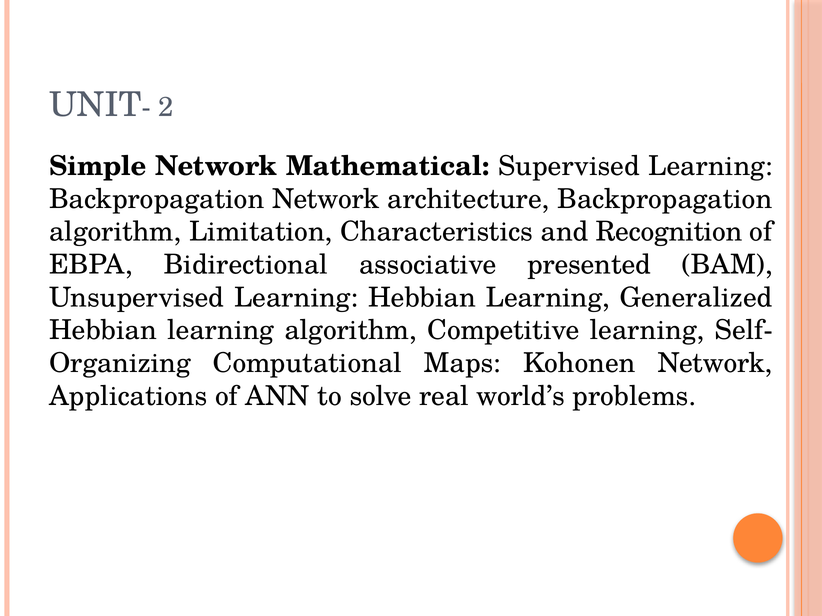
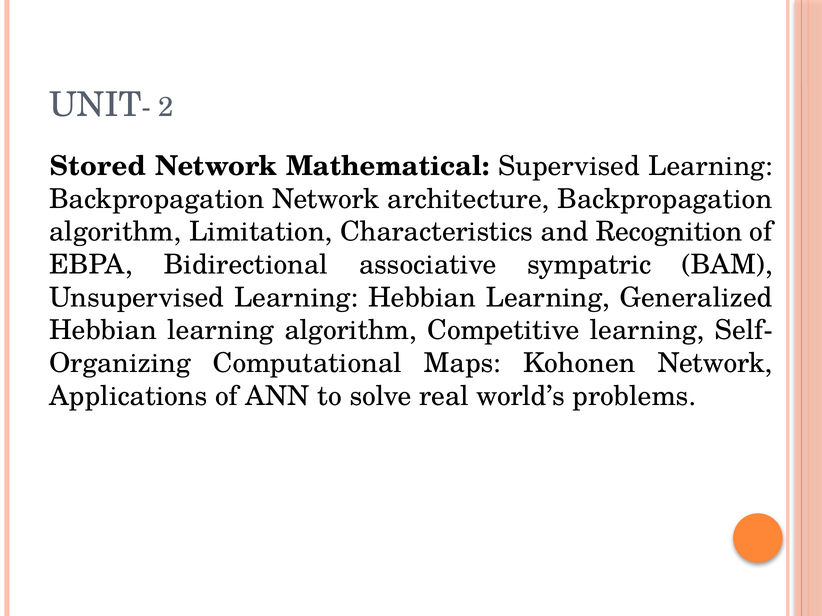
Simple: Simple -> Stored
presented: presented -> sympatric
